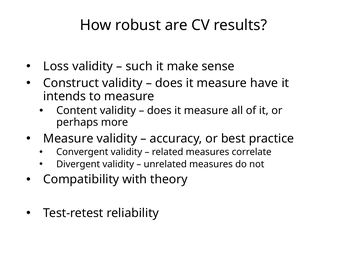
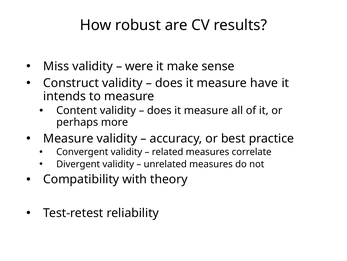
Loss: Loss -> Miss
such: such -> were
